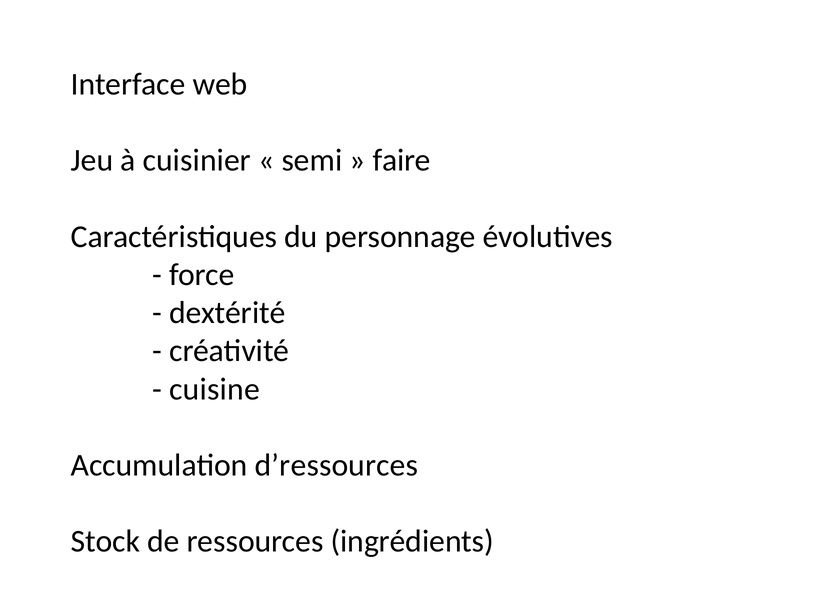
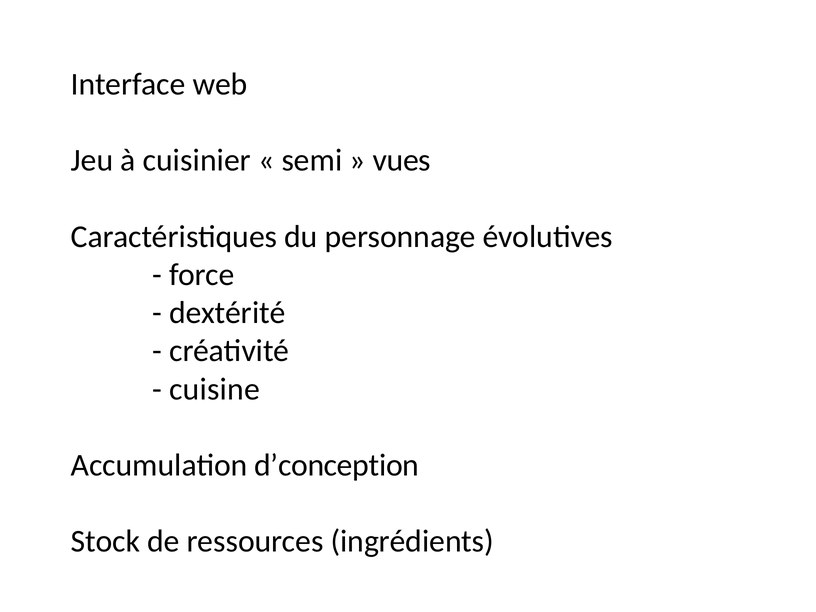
faire: faire -> vues
d’ressources: d’ressources -> d’conception
